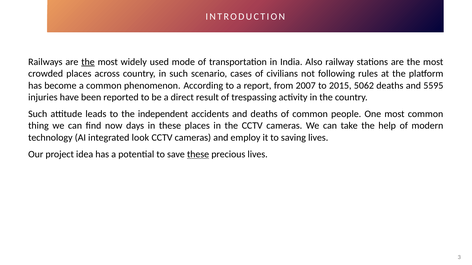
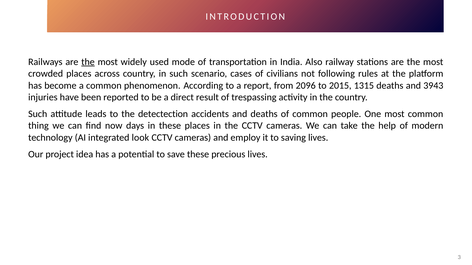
2007: 2007 -> 2096
5062: 5062 -> 1315
5595: 5595 -> 3943
independent: independent -> detectection
these at (198, 155) underline: present -> none
